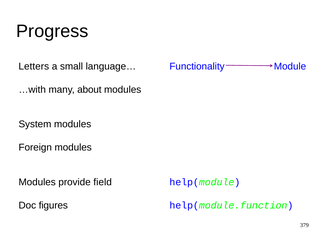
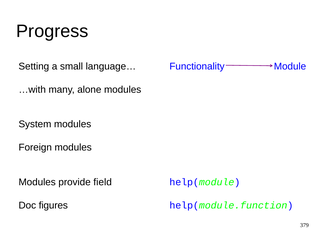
Letters: Letters -> Setting
about: about -> alone
